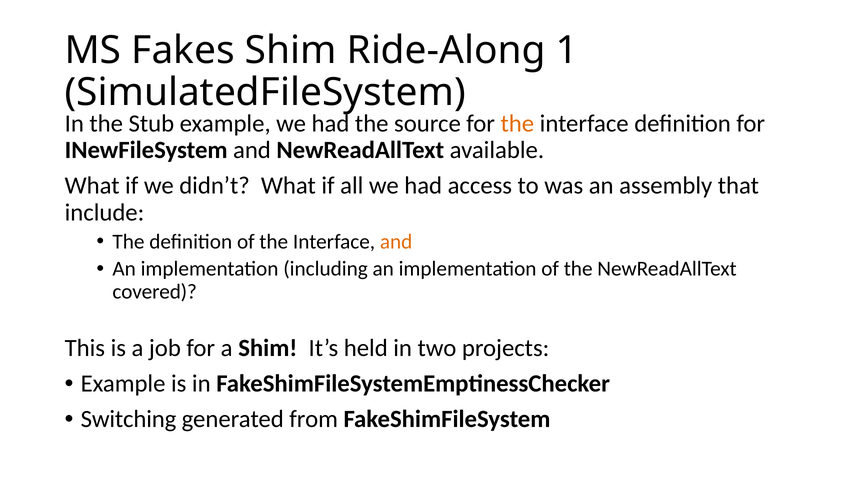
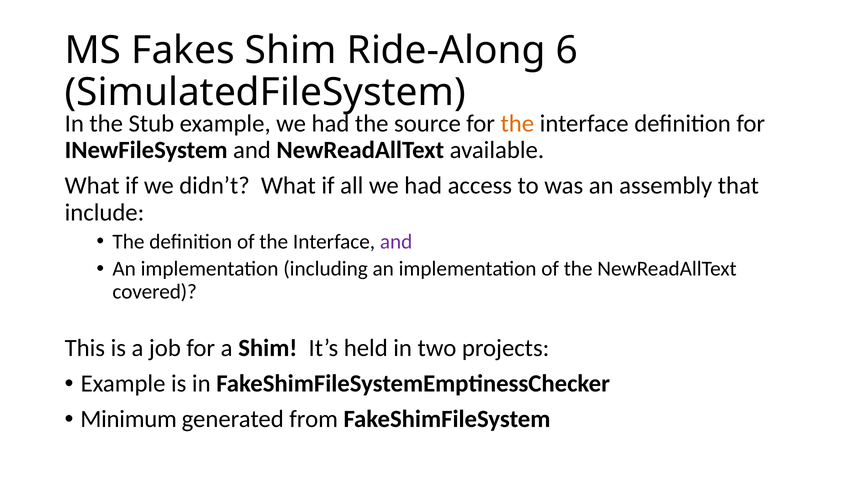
1: 1 -> 6
and at (396, 242) colour: orange -> purple
Switching: Switching -> Minimum
